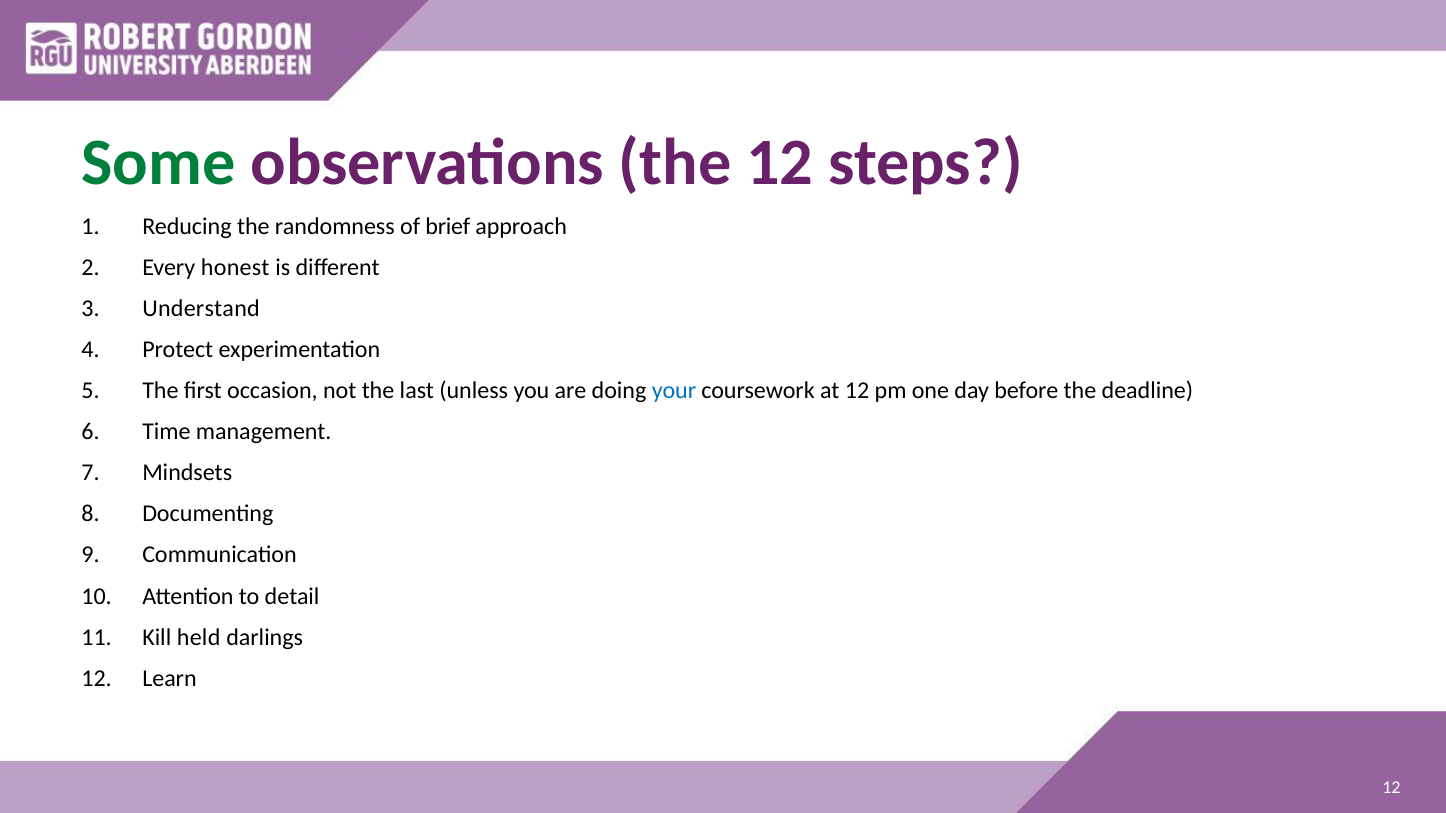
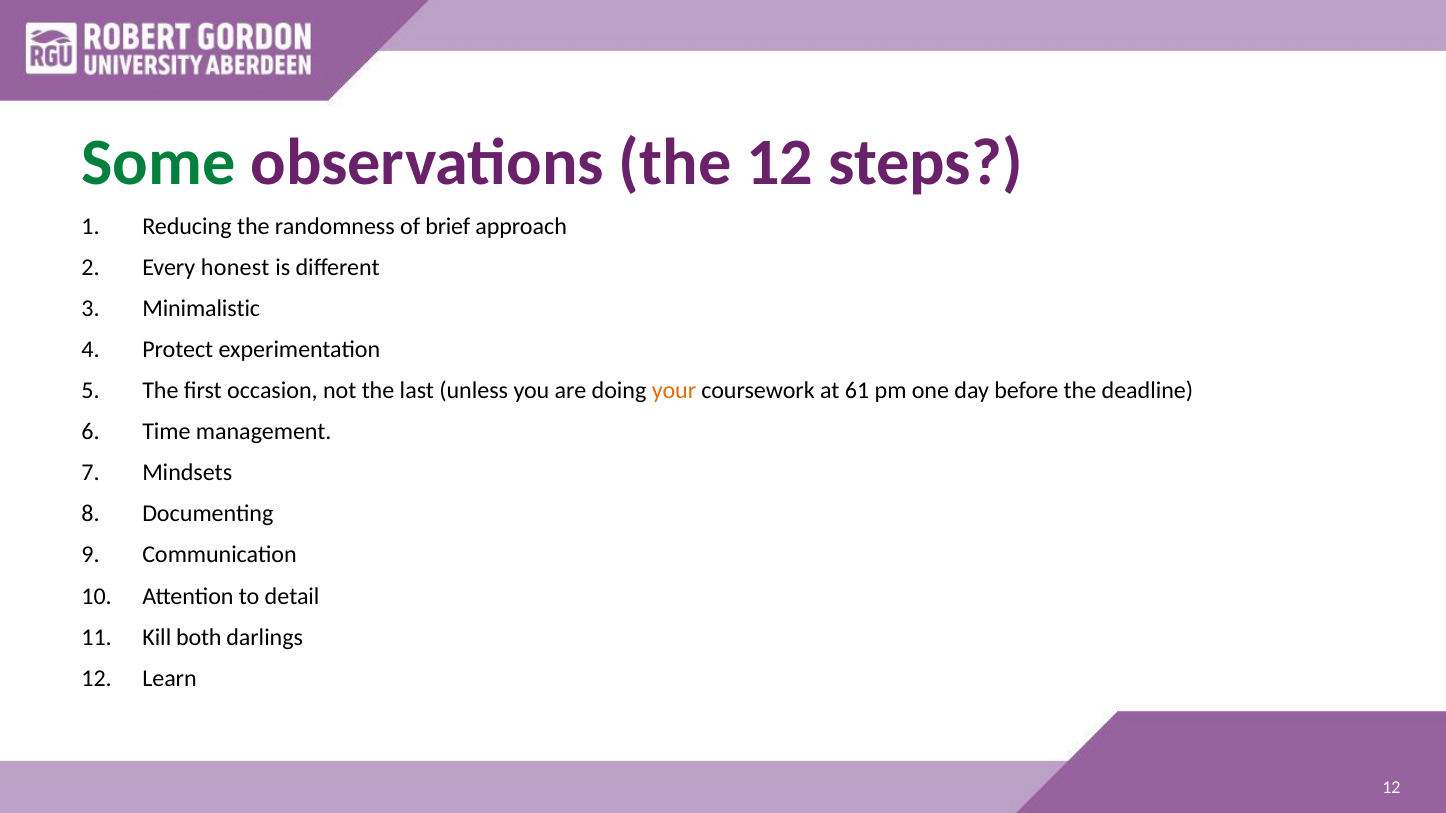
Understand: Understand -> Minimalistic
your colour: blue -> orange
at 12: 12 -> 61
held: held -> both
